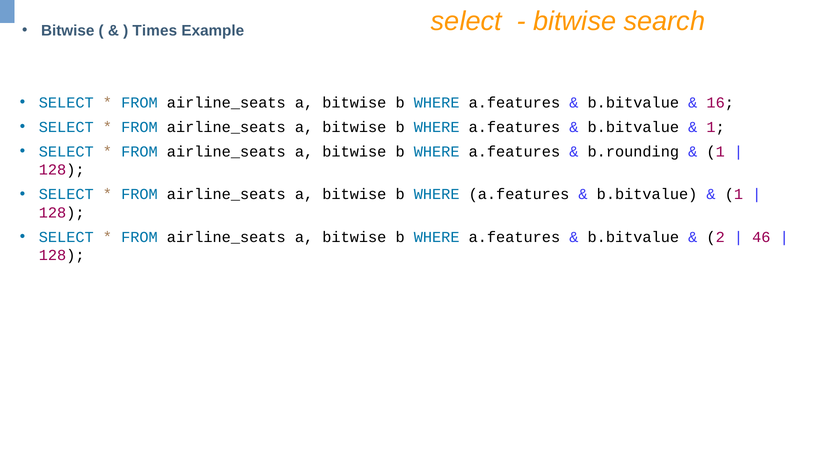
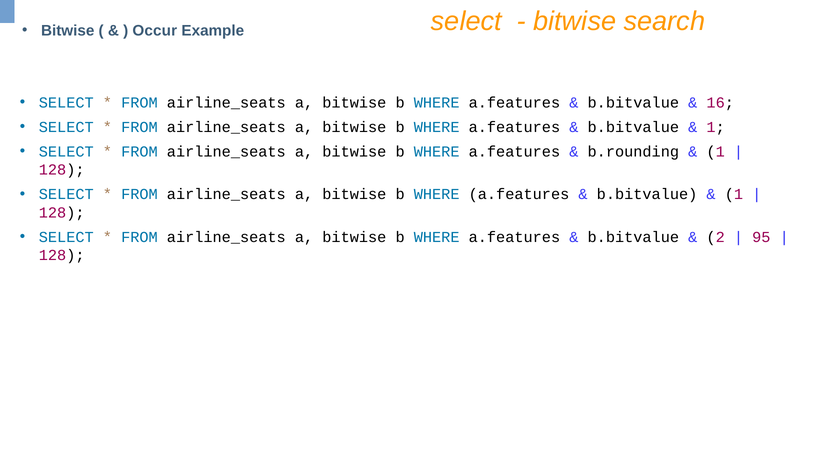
Times: Times -> Occur
46: 46 -> 95
